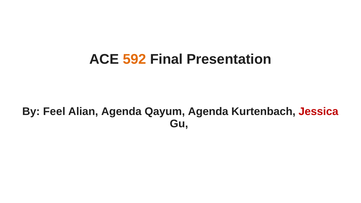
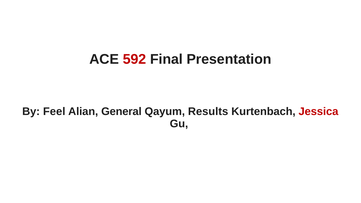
592 colour: orange -> red
Alian Agenda: Agenda -> General
Qayum Agenda: Agenda -> Results
